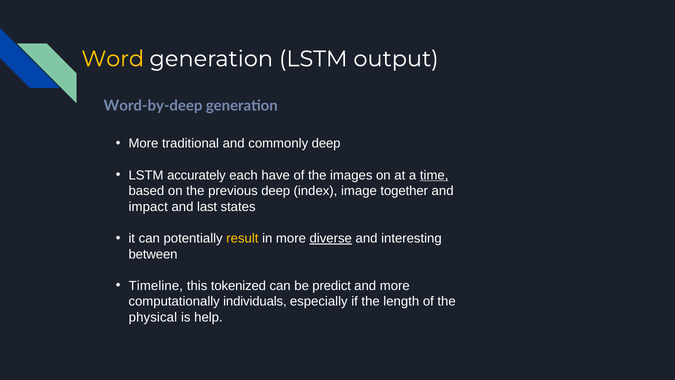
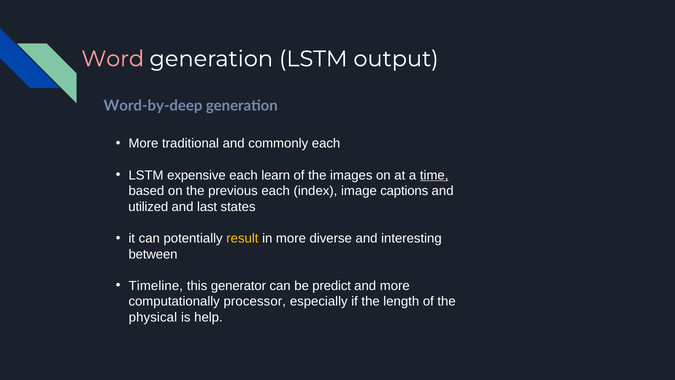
Word colour: yellow -> pink
commonly deep: deep -> each
accurately: accurately -> expensive
have: have -> learn
previous deep: deep -> each
together: together -> captions
impact: impact -> utilized
diverse underline: present -> none
tokenized: tokenized -> generator
individuals: individuals -> processor
